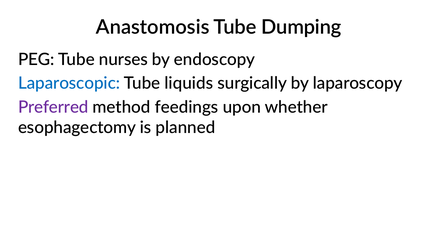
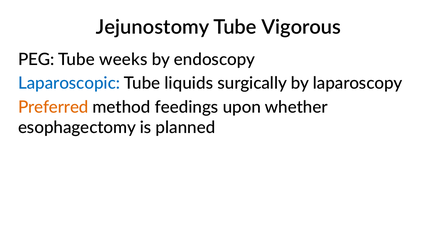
Anastomosis: Anastomosis -> Jejunostomy
Dumping: Dumping -> Vigorous
nurses: nurses -> weeks
Preferred colour: purple -> orange
